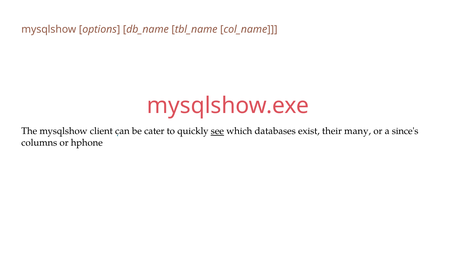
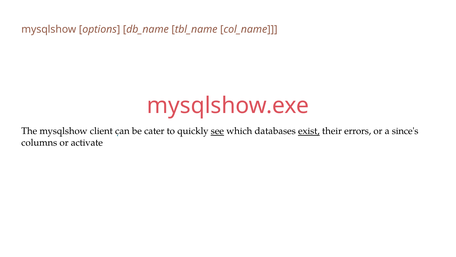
exist underline: none -> present
many: many -> errors
hphone: hphone -> activate
